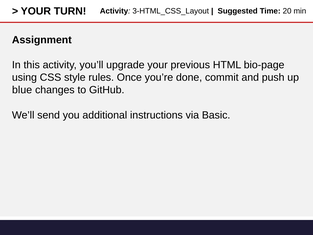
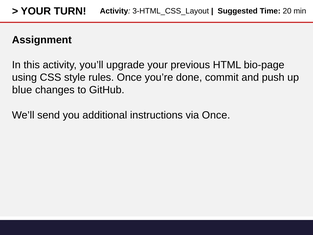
via Basic: Basic -> Once
